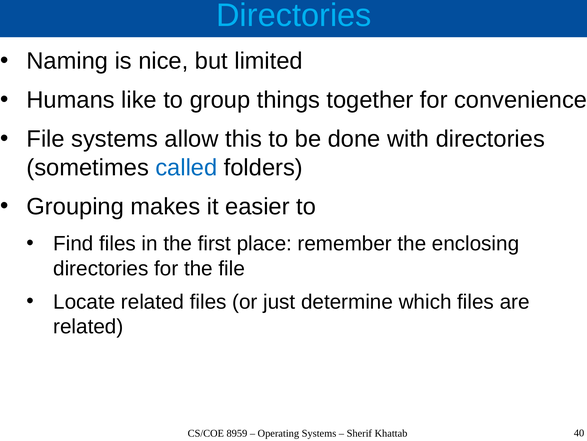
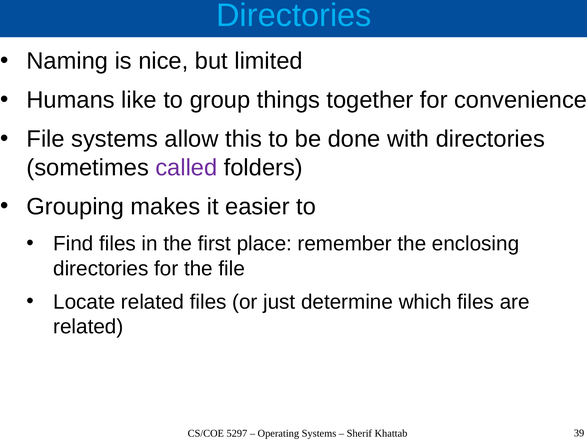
called colour: blue -> purple
8959: 8959 -> 5297
40: 40 -> 39
